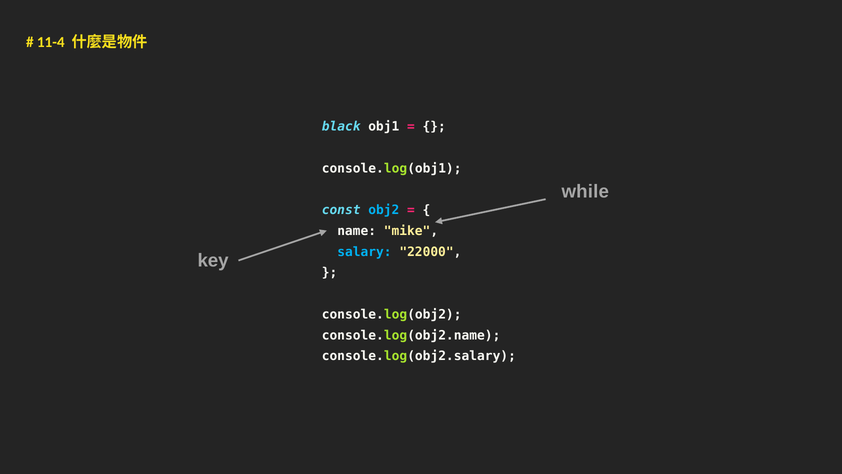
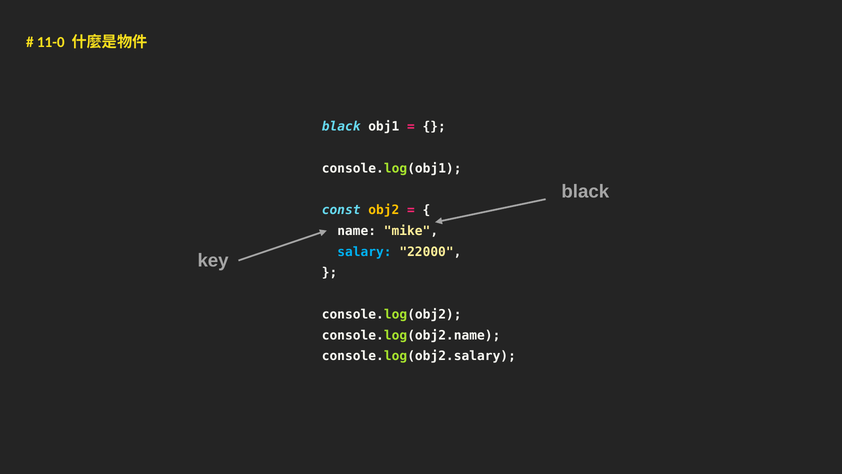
11-4: 11-4 -> 11-0
while at (585, 191): while -> black
obj2 colour: light blue -> yellow
